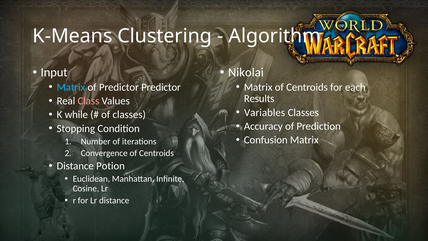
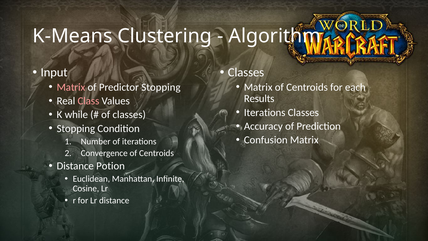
Nikolai at (246, 72): Nikolai -> Classes
Matrix at (71, 87) colour: light blue -> pink
Predictor Predictor: Predictor -> Stopping
Variables at (265, 112): Variables -> Iterations
